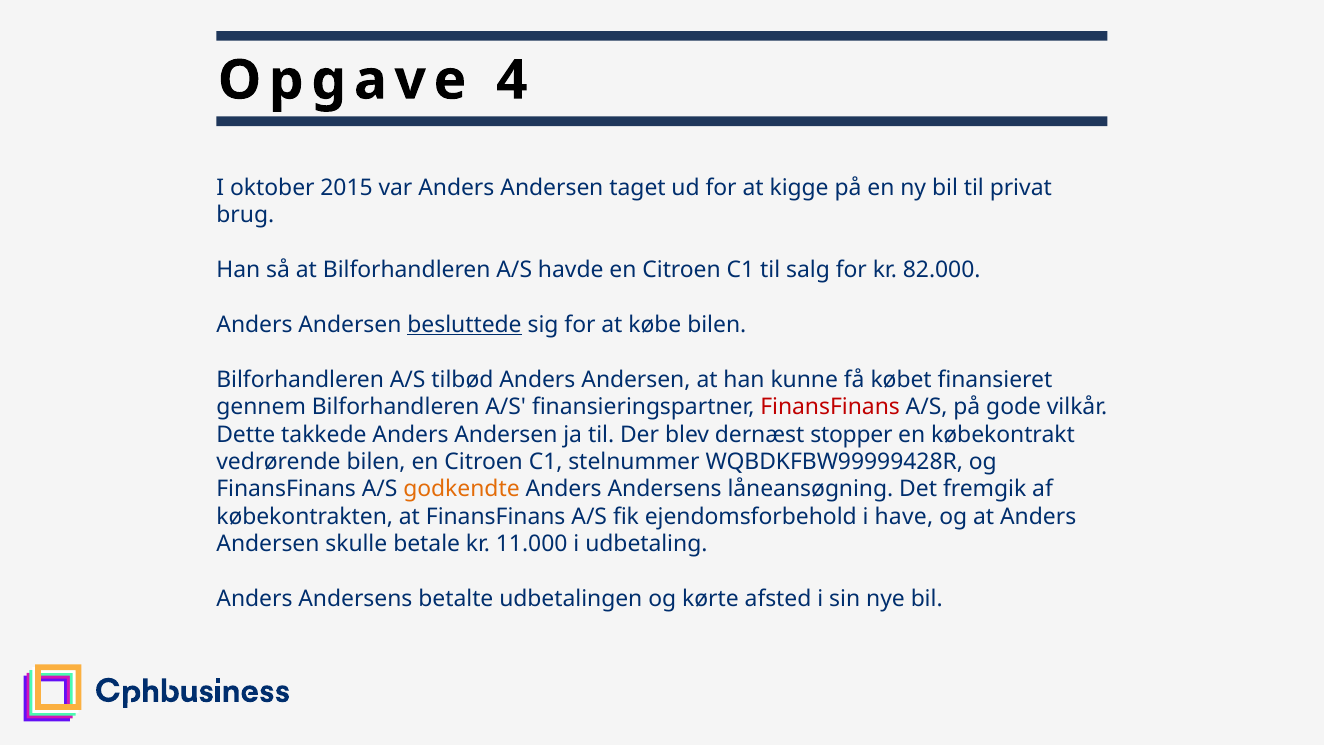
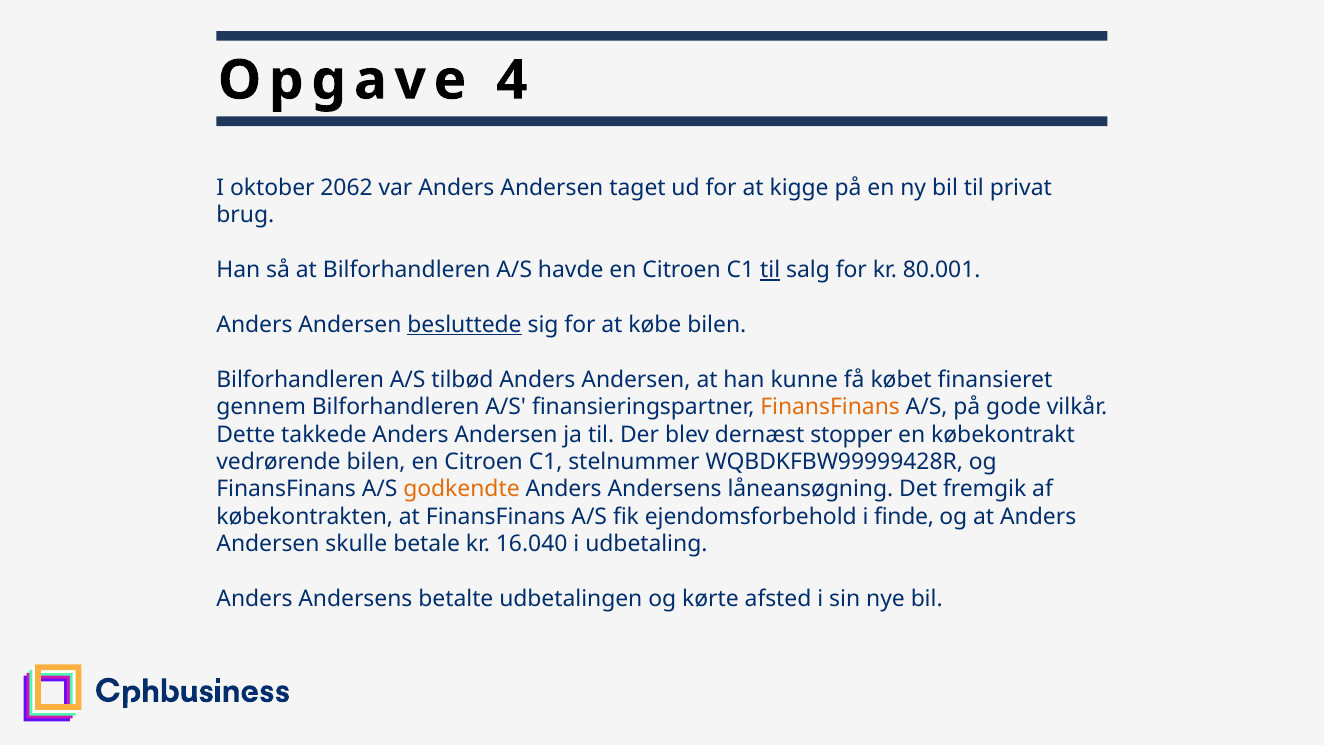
2015: 2015 -> 2062
til at (770, 270) underline: none -> present
82.000: 82.000 -> 80.001
FinansFinans at (830, 407) colour: red -> orange
have: have -> finde
11.000: 11.000 -> 16.040
